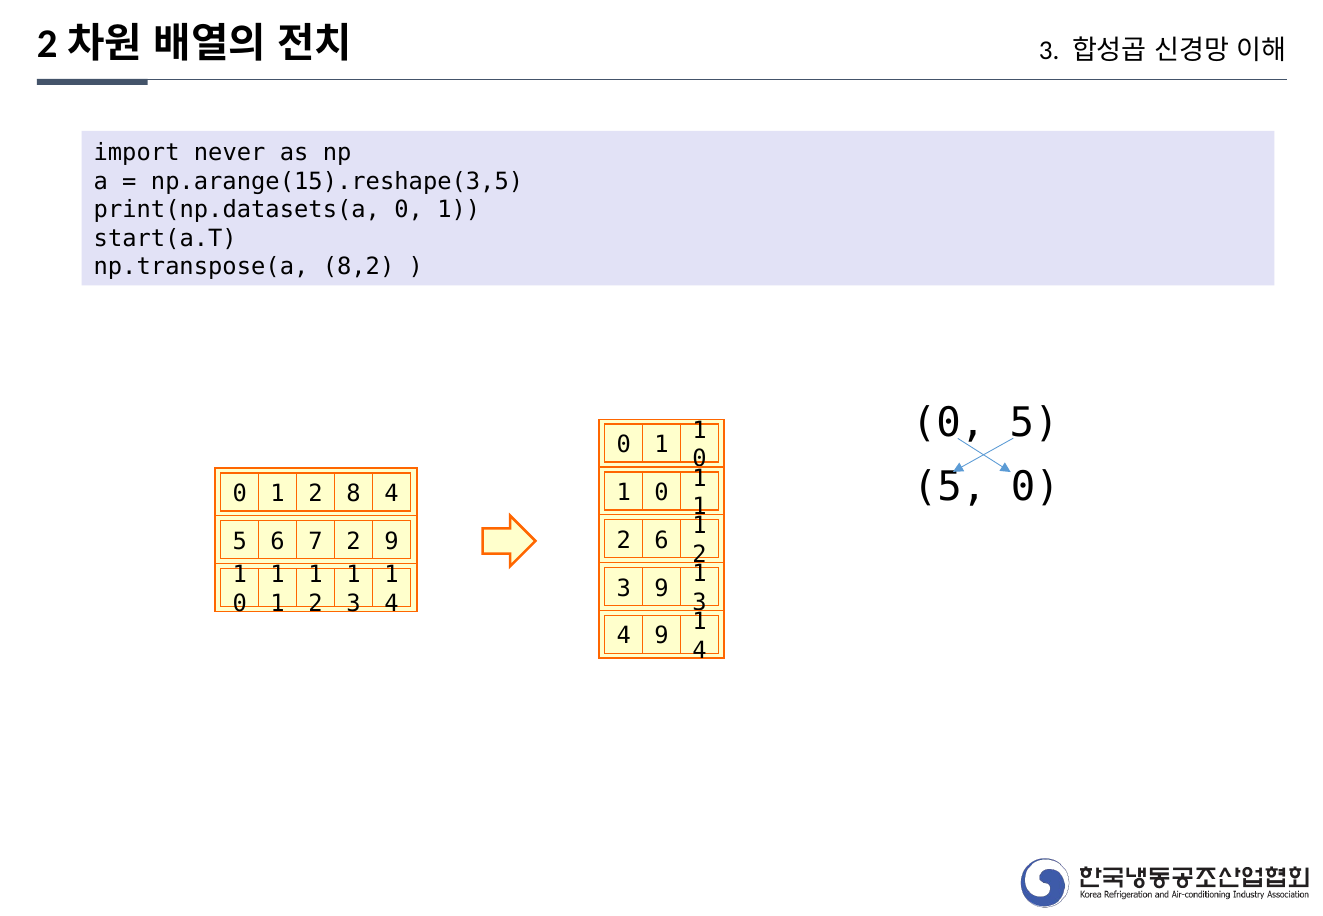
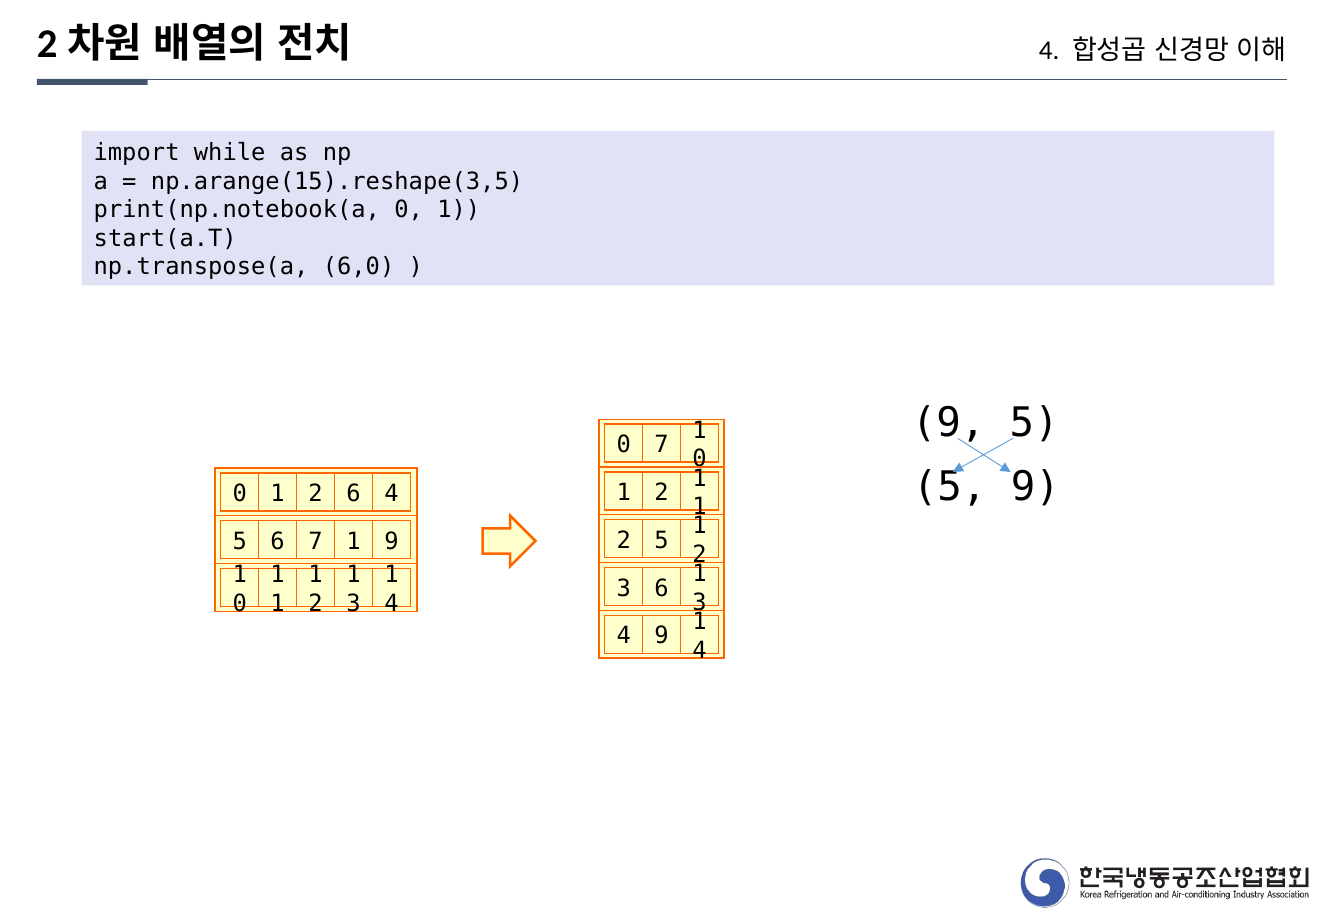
3 at (1049, 50): 3 -> 4
never: never -> while
print(np.datasets(a: print(np.datasets(a -> print(np.notebook(a
8,2: 8,2 -> 6,0
0 at (949, 424): 0 -> 9
1 at (661, 445): 1 -> 7
5 0: 0 -> 9
0 at (661, 493): 0 -> 2
2 8: 8 -> 6
2 6: 6 -> 5
6 7 2: 2 -> 1
3 9: 9 -> 6
